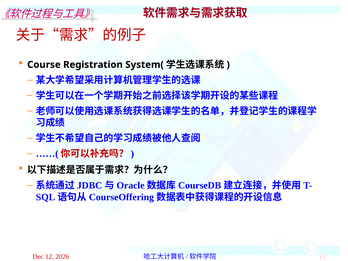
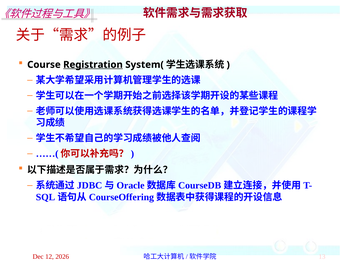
Registration underline: none -> present
